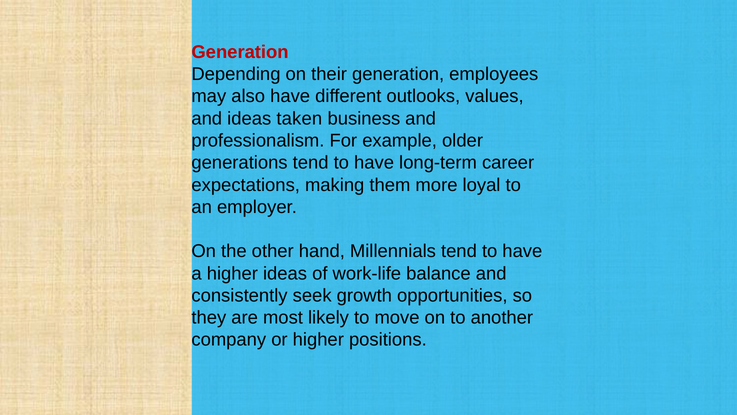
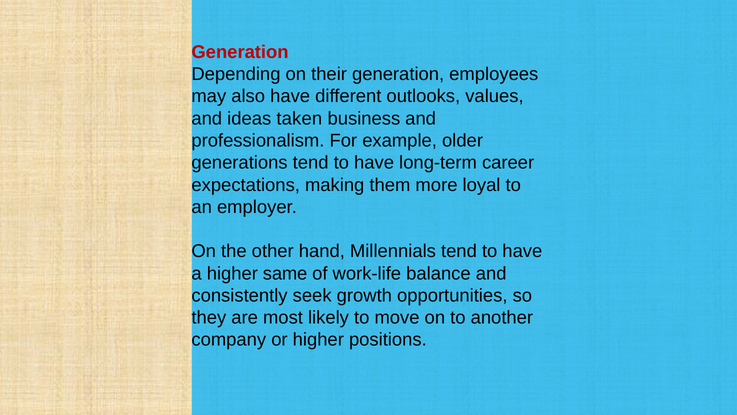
higher ideas: ideas -> same
